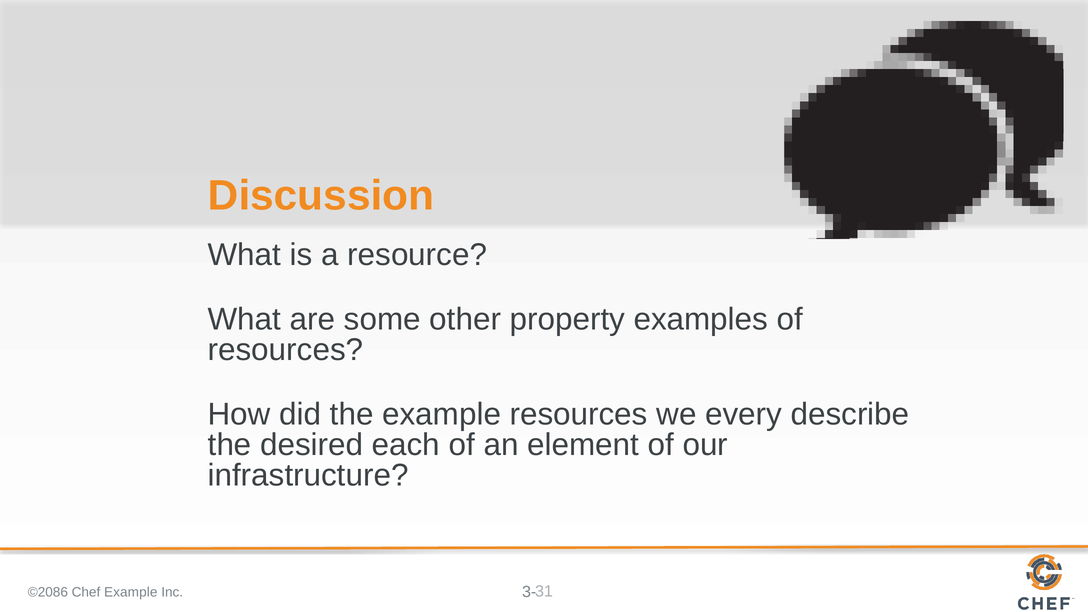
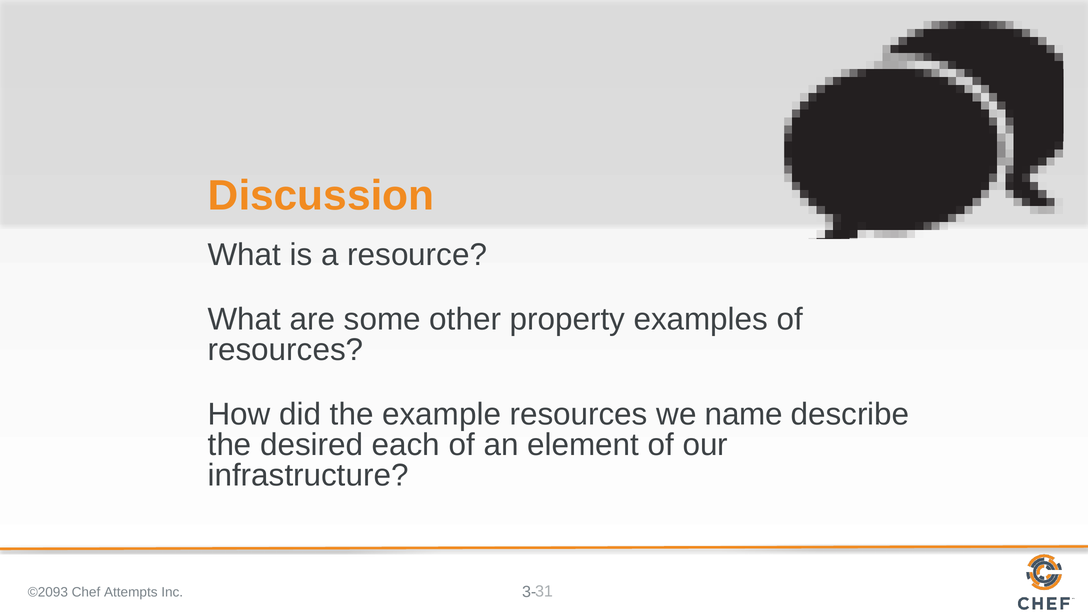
every: every -> name
©2086: ©2086 -> ©2093
Chef Example: Example -> Attempts
